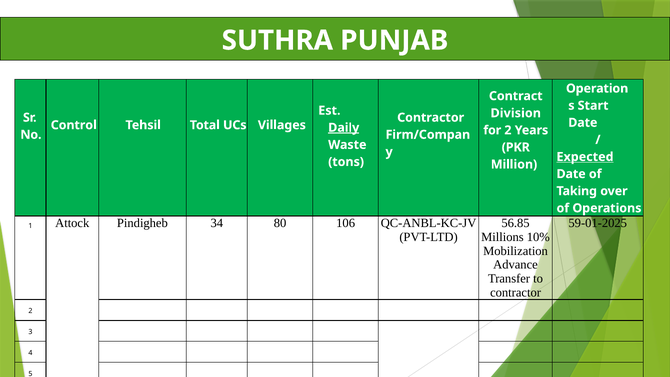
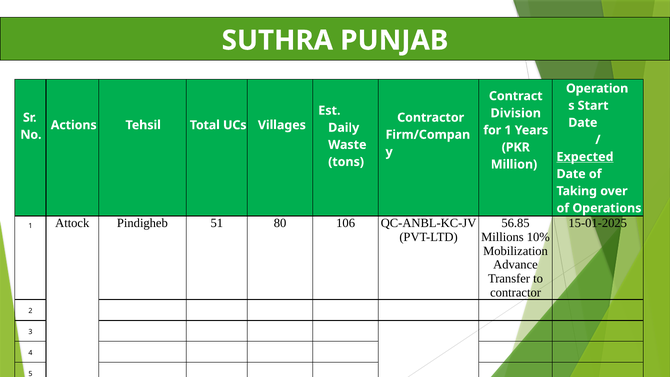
Control: Control -> Actions
Daily underline: present -> none
for 2: 2 -> 1
59-01-2025: 59-01-2025 -> 15-01-2025
34: 34 -> 51
